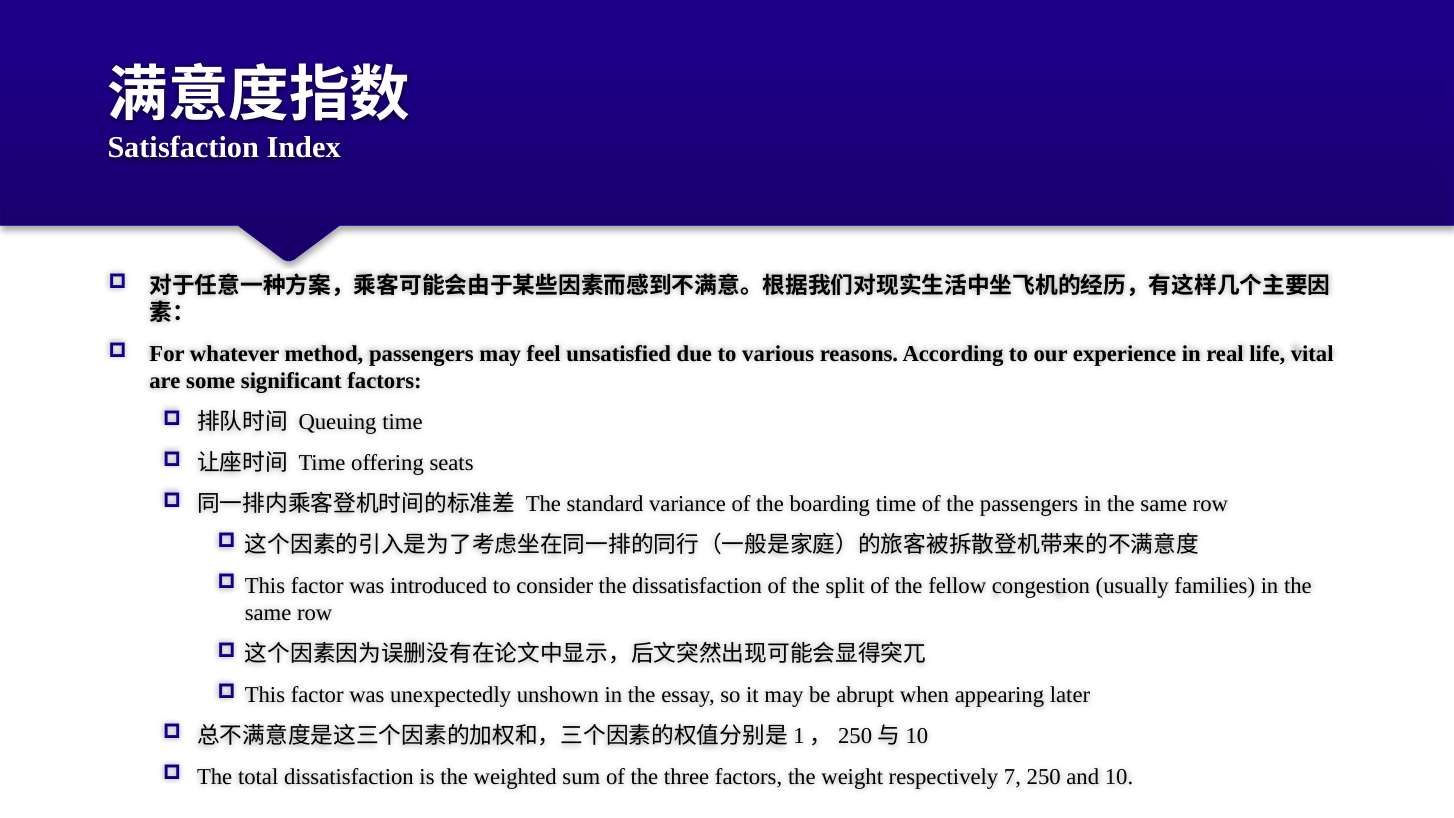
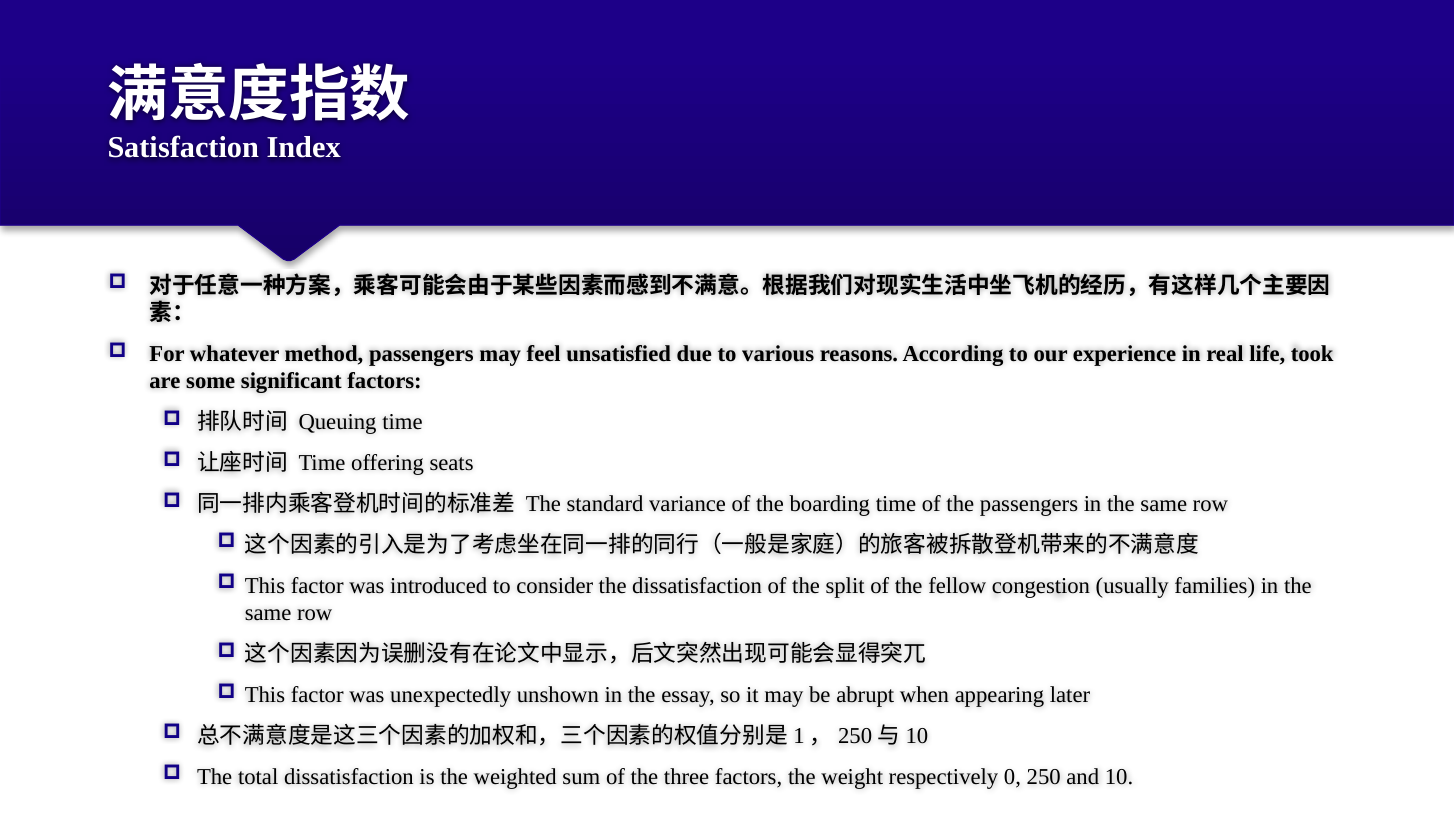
vital: vital -> took
7: 7 -> 0
